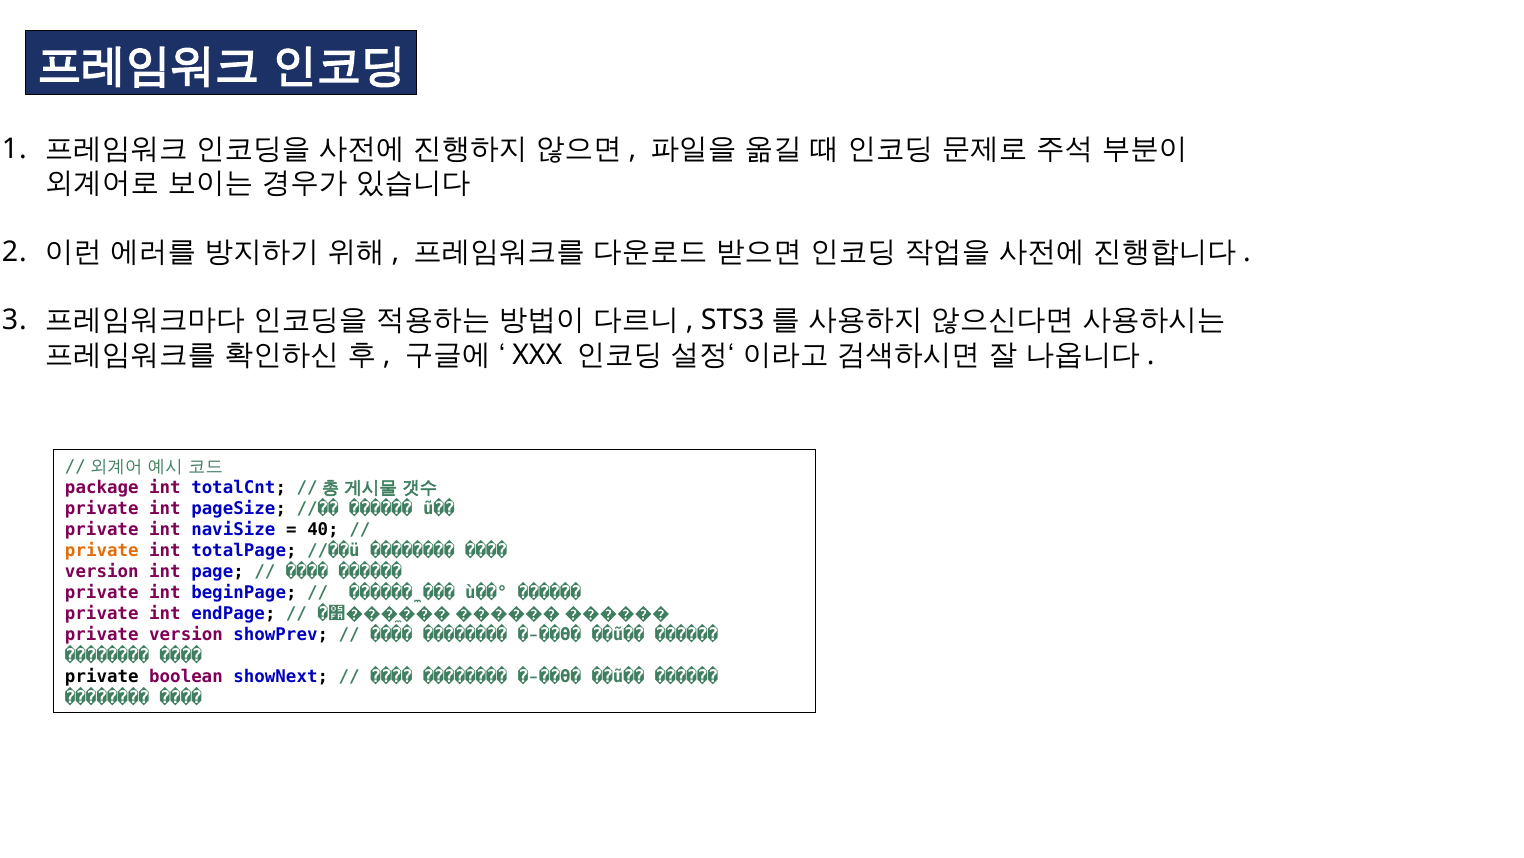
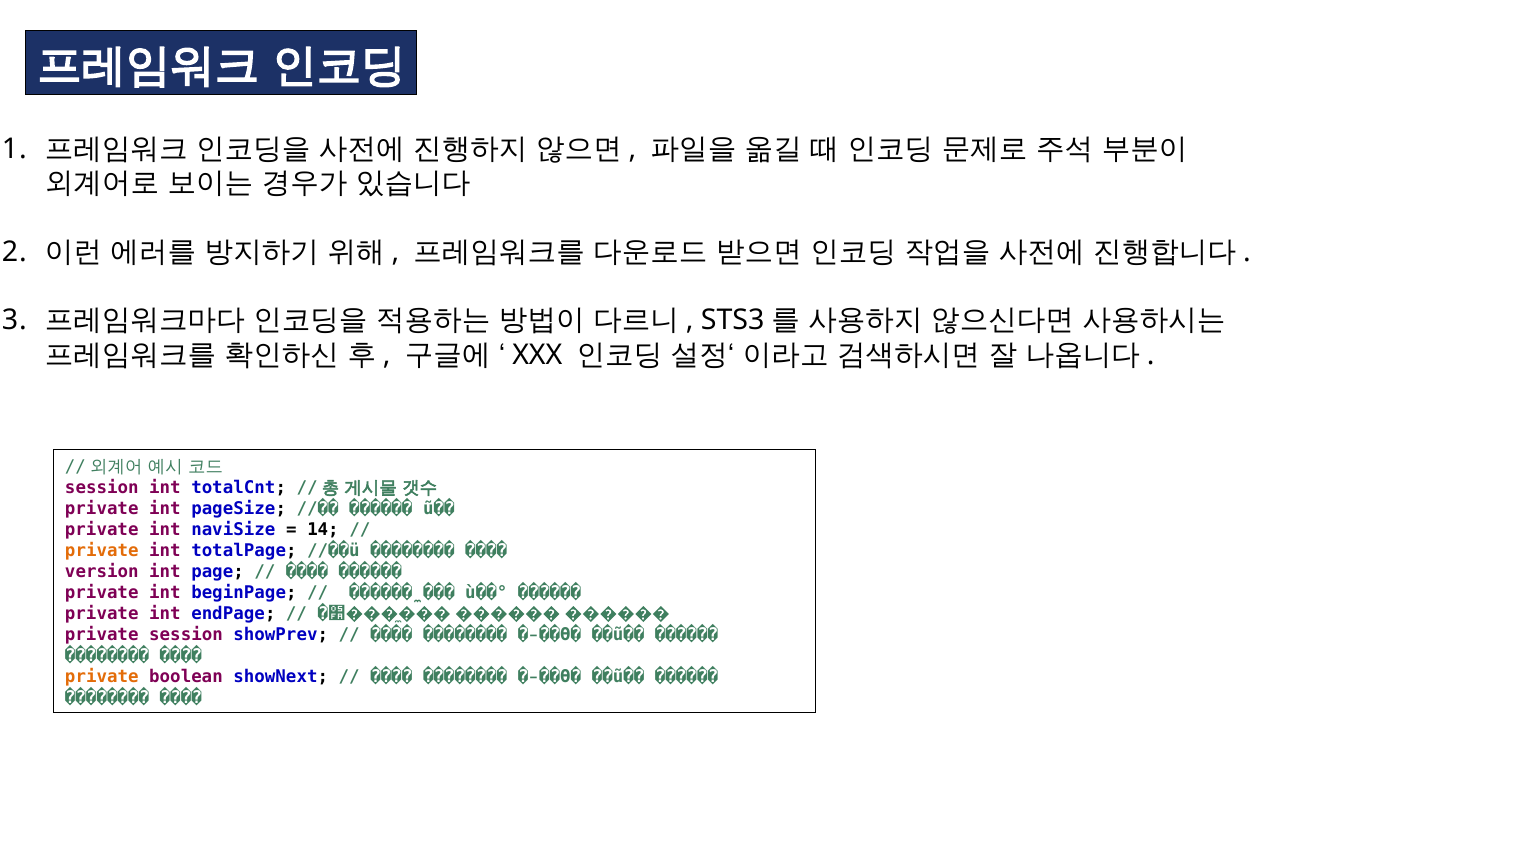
package at (102, 487): package -> session
40: 40 -> 14
private version: version -> session
private at (102, 676) colour: black -> orange
